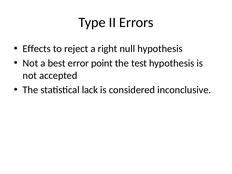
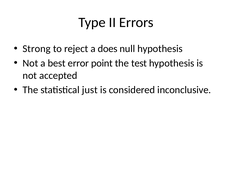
Effects: Effects -> Strong
right: right -> does
lack: lack -> just
